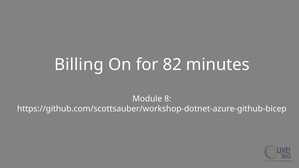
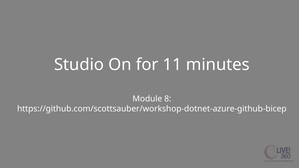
Billing: Billing -> Studio
82: 82 -> 11
